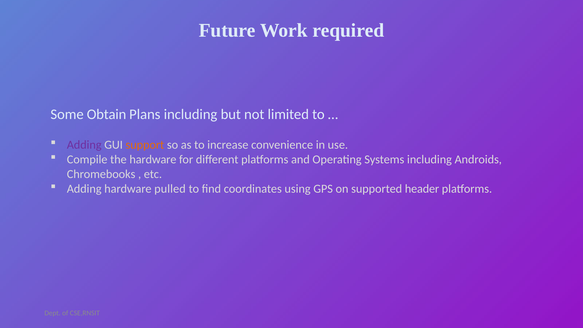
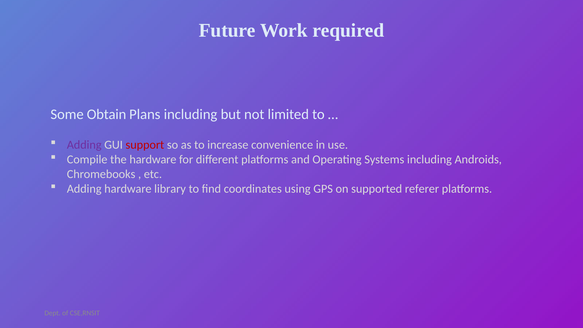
support colour: orange -> red
pulled: pulled -> library
header: header -> referer
